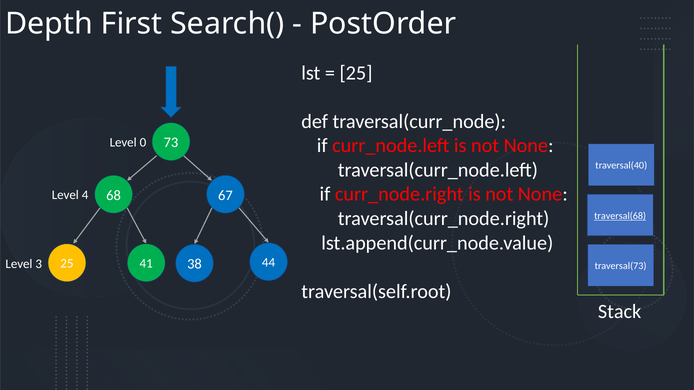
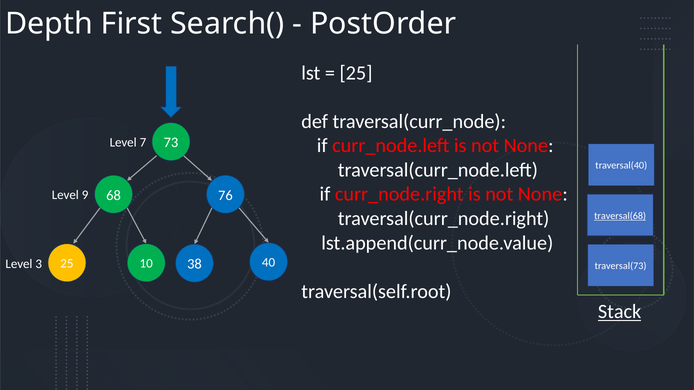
0: 0 -> 7
67: 67 -> 76
4: 4 -> 9
41: 41 -> 10
44: 44 -> 40
Stack underline: none -> present
